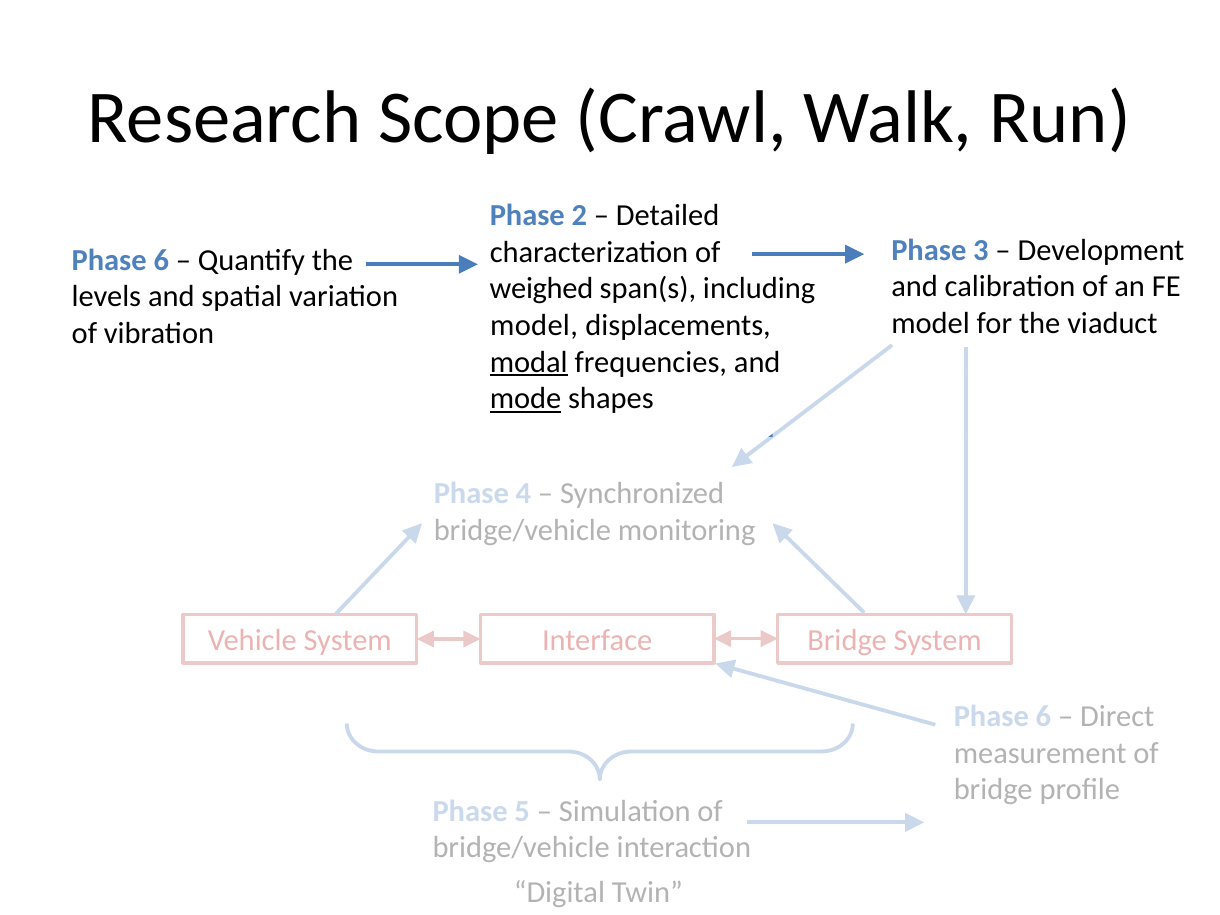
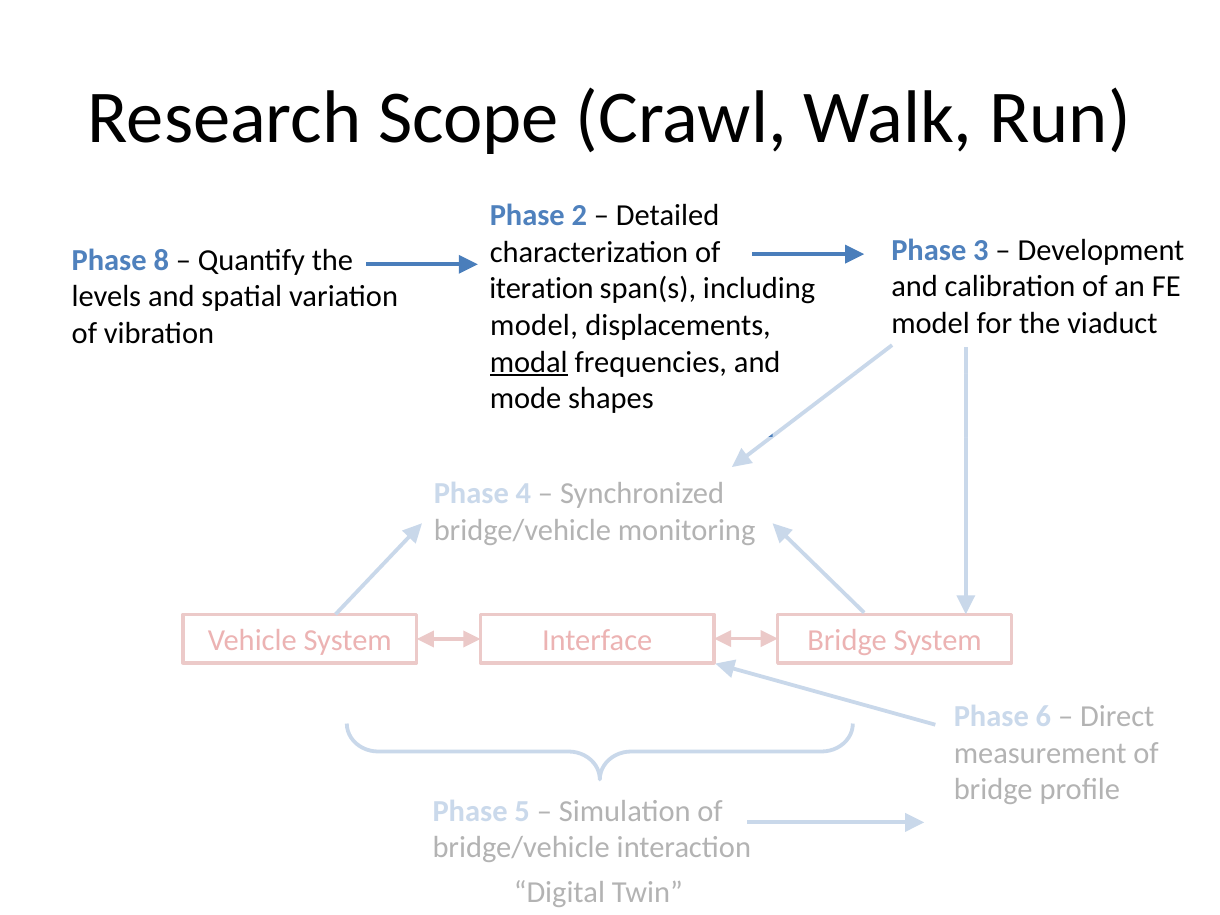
6 at (161, 260): 6 -> 8
weighed: weighed -> iteration
mode underline: present -> none
